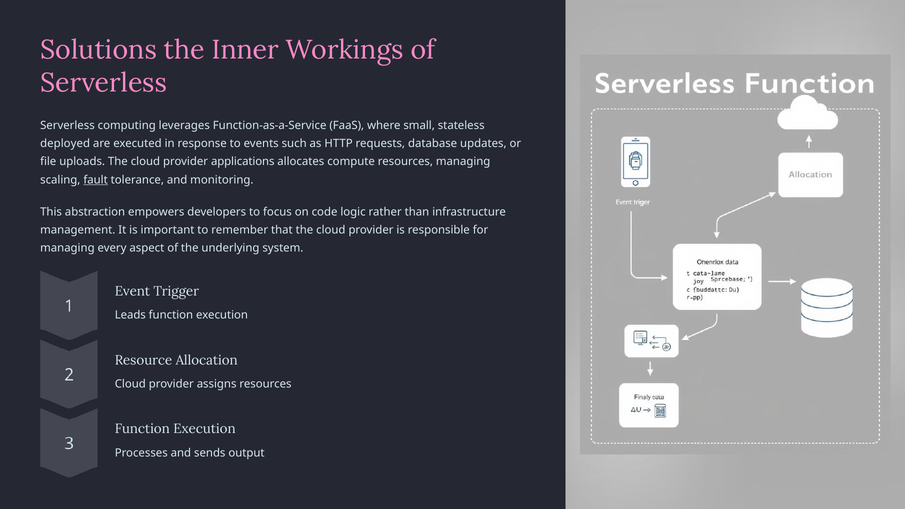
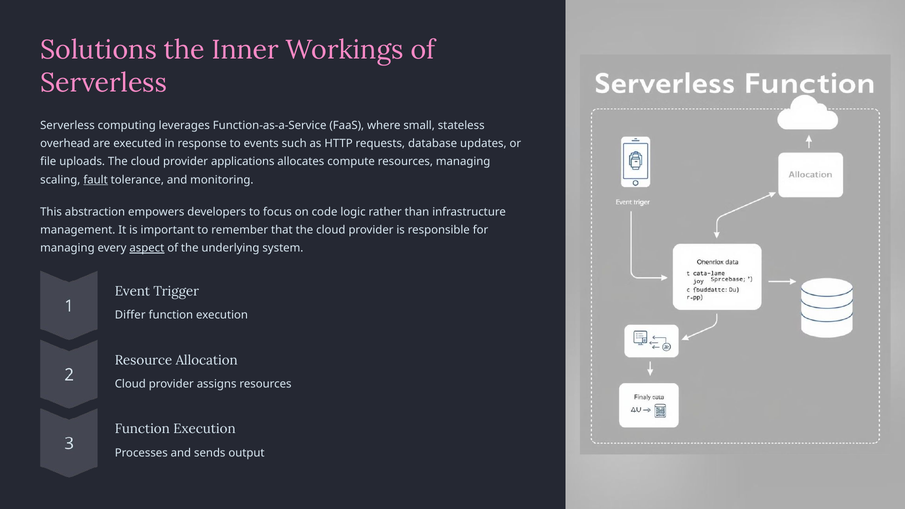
deployed: deployed -> overhead
aspect underline: none -> present
Leads: Leads -> Differ
